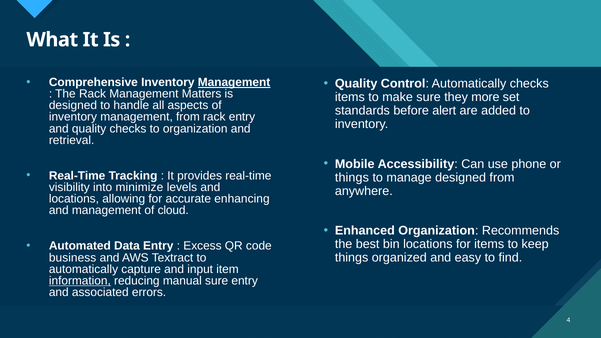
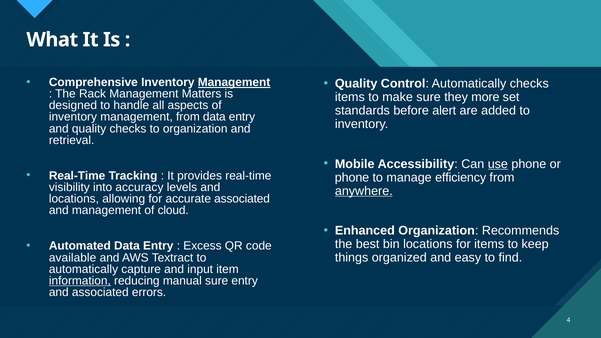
from rack: rack -> data
use underline: none -> present
things at (352, 177): things -> phone
manage designed: designed -> efficiency
minimize: minimize -> accuracy
anywhere underline: none -> present
accurate enhancing: enhancing -> associated
business: business -> available
